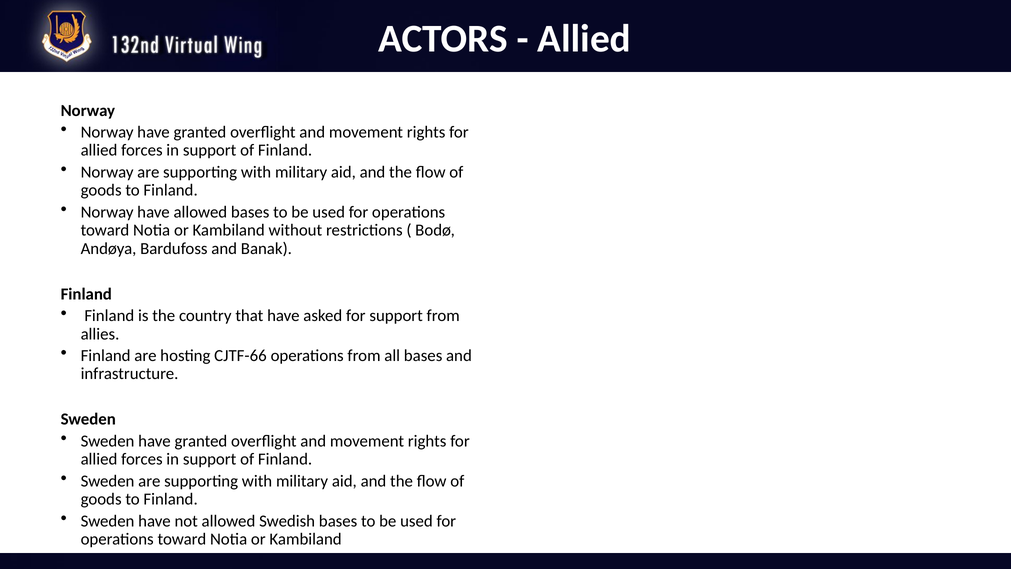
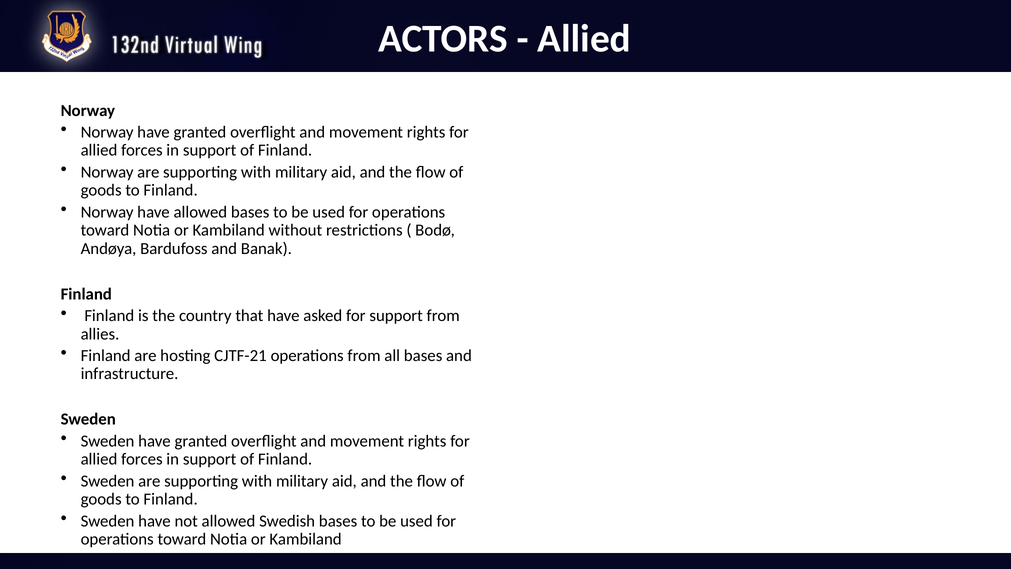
CJTF-66: CJTF-66 -> CJTF-21
